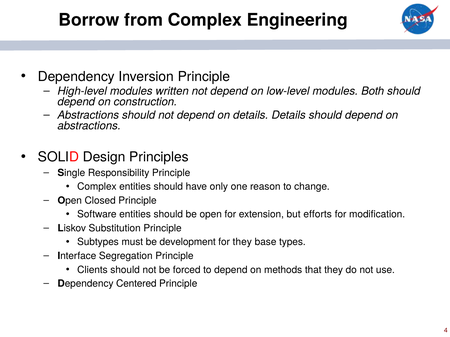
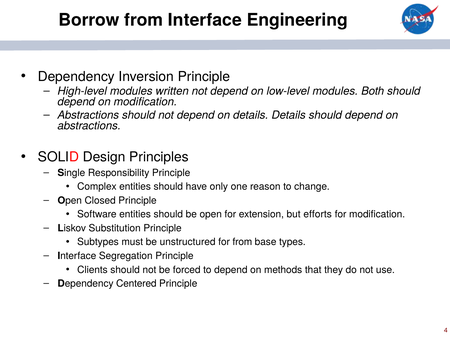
from Complex: Complex -> Interface
on construction: construction -> modification
development: development -> unstructured
for they: they -> from
